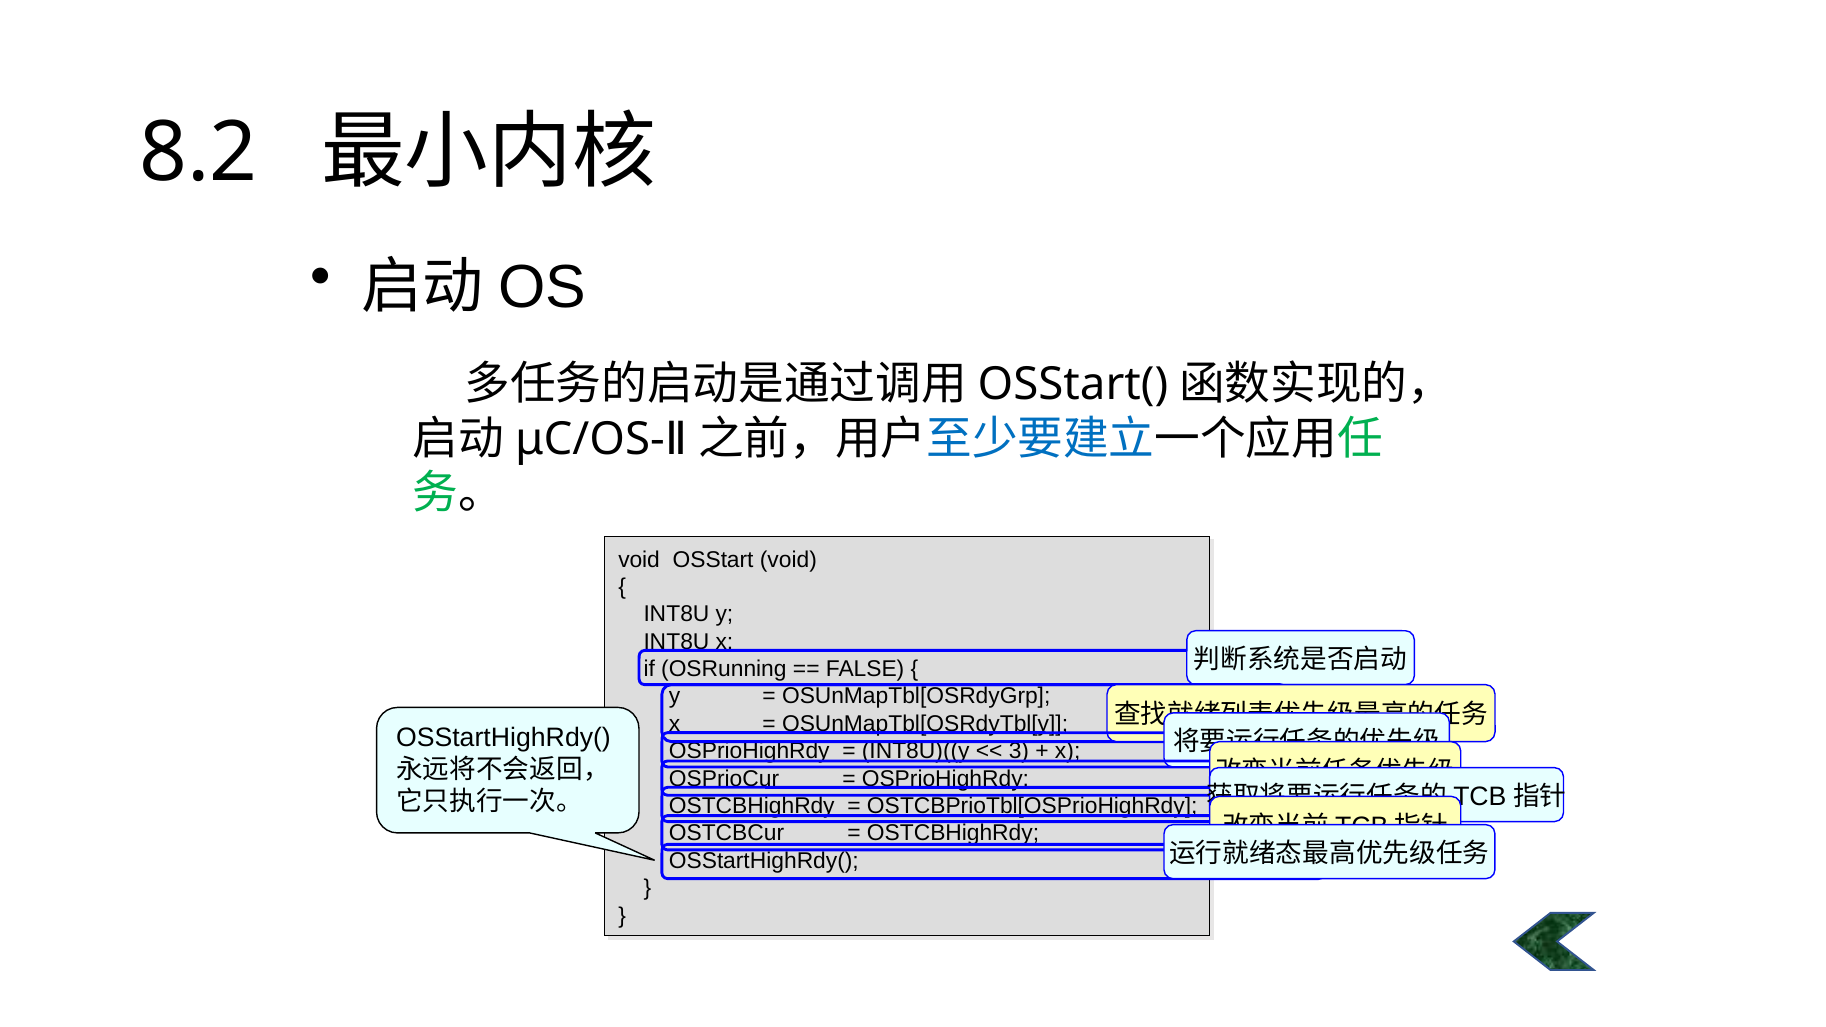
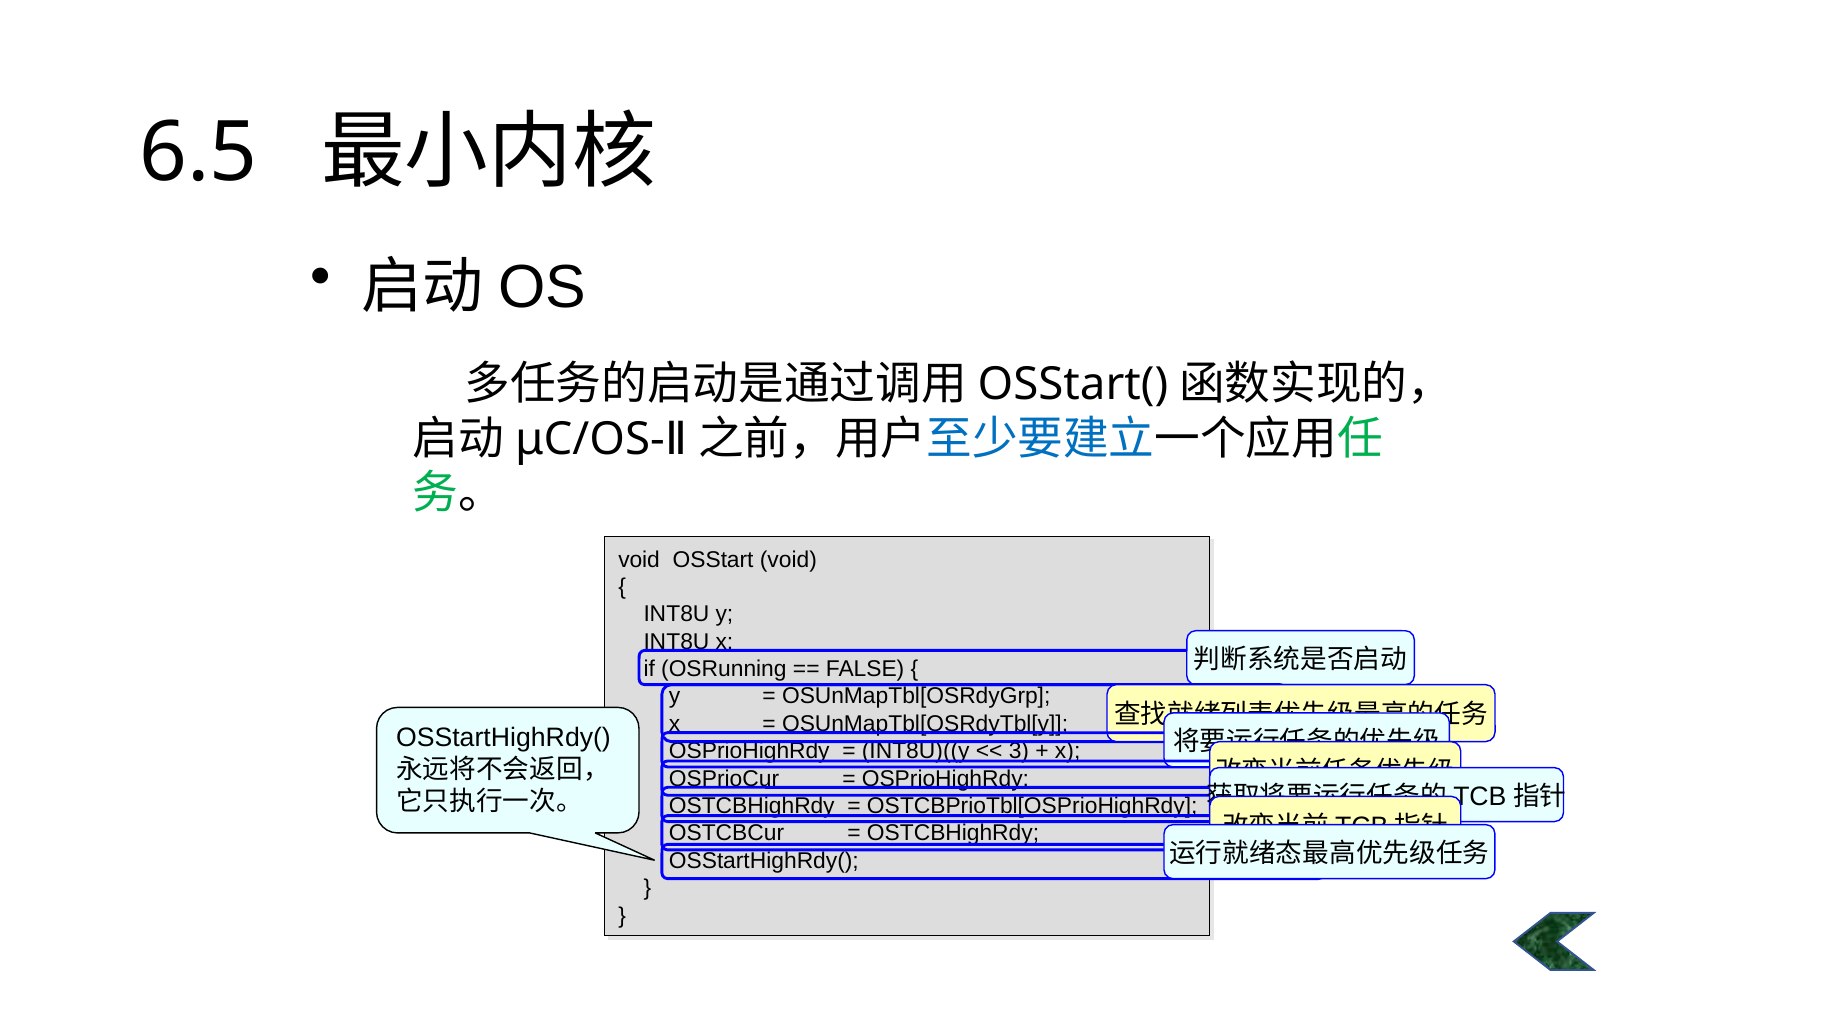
8.2: 8.2 -> 6.5
